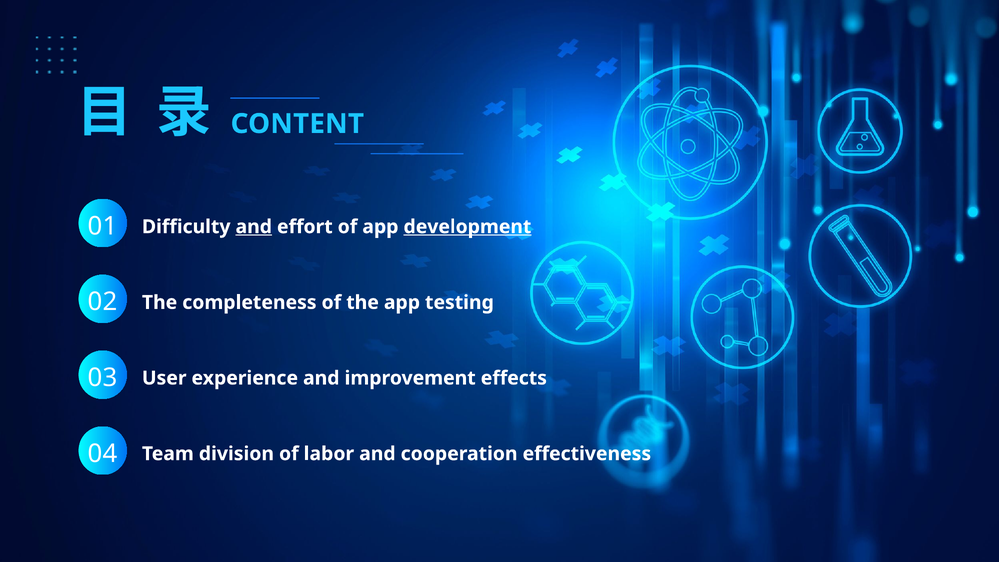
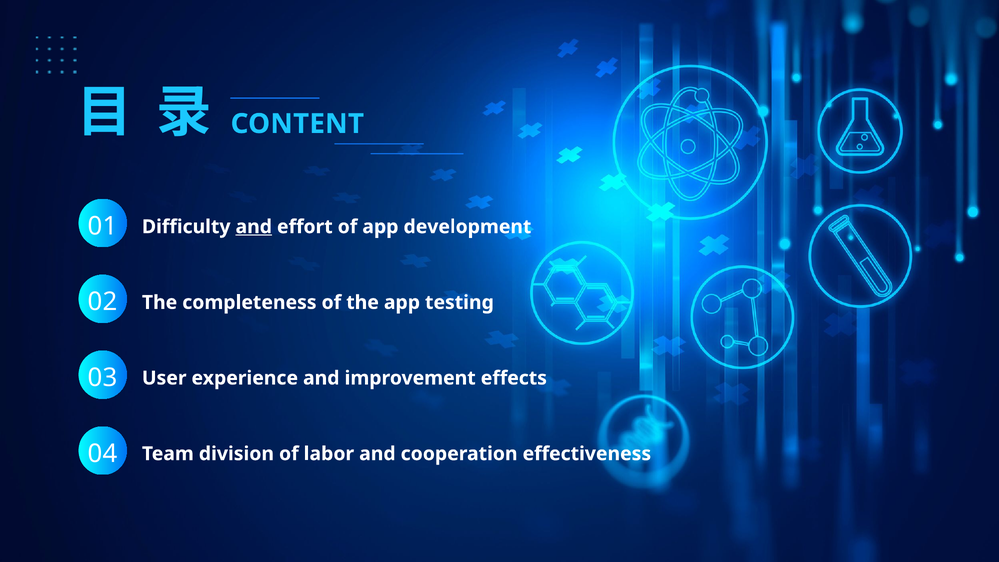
development underline: present -> none
